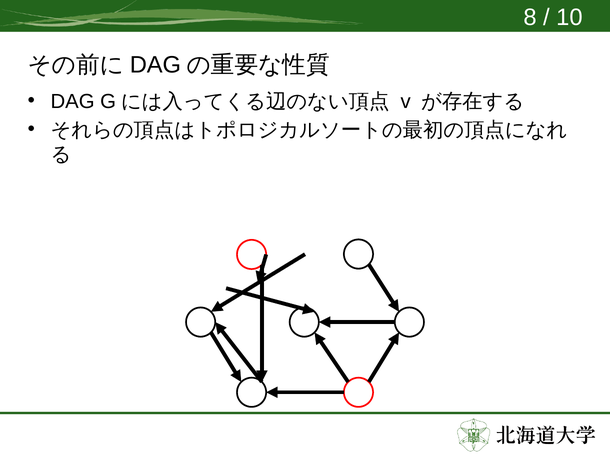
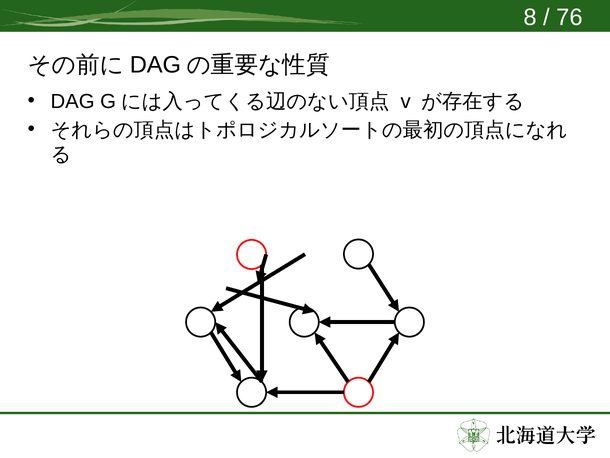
10: 10 -> 76
